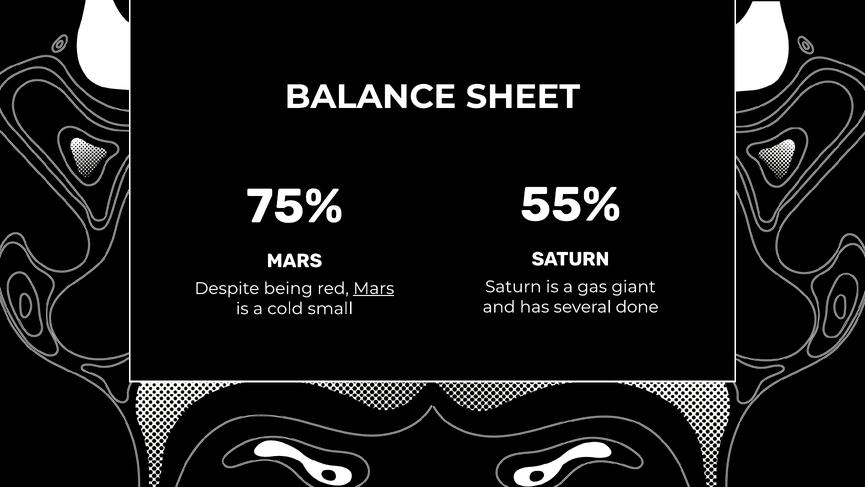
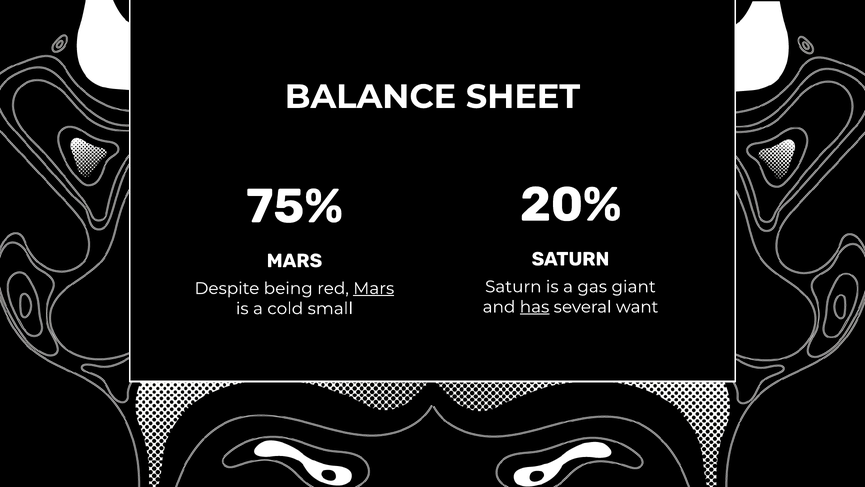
55%: 55% -> 20%
has underline: none -> present
done: done -> want
